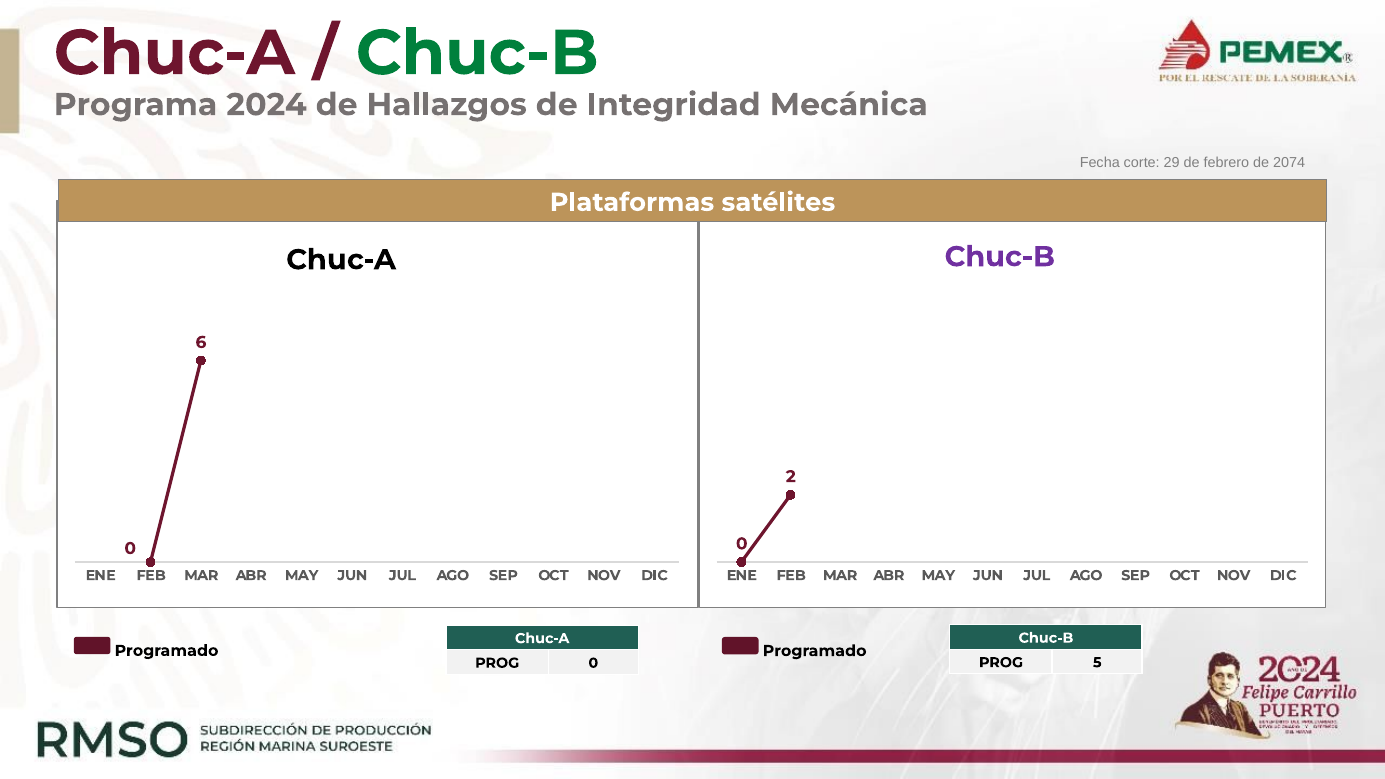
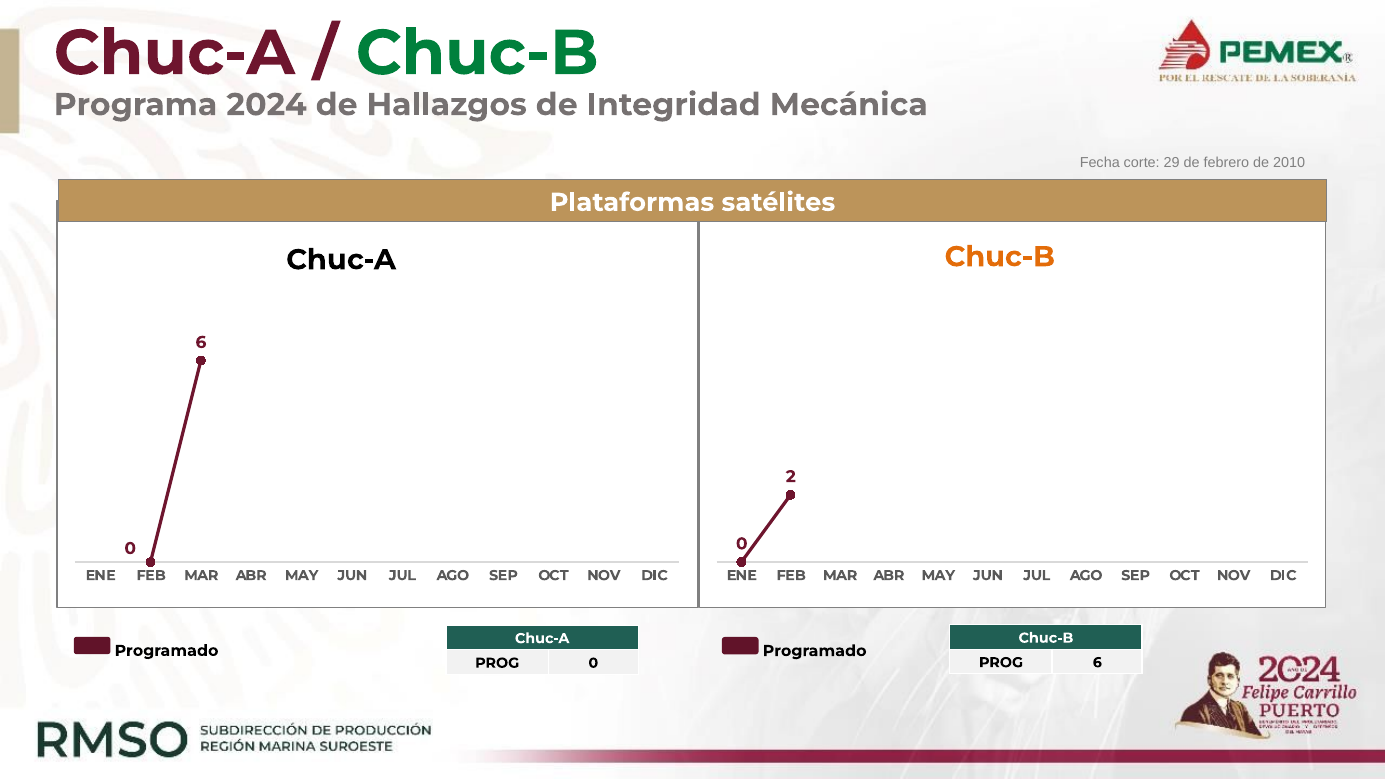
2074: 2074 -> 2010
Chuc-B at (1000, 257) colour: purple -> orange
PROG 5: 5 -> 6
